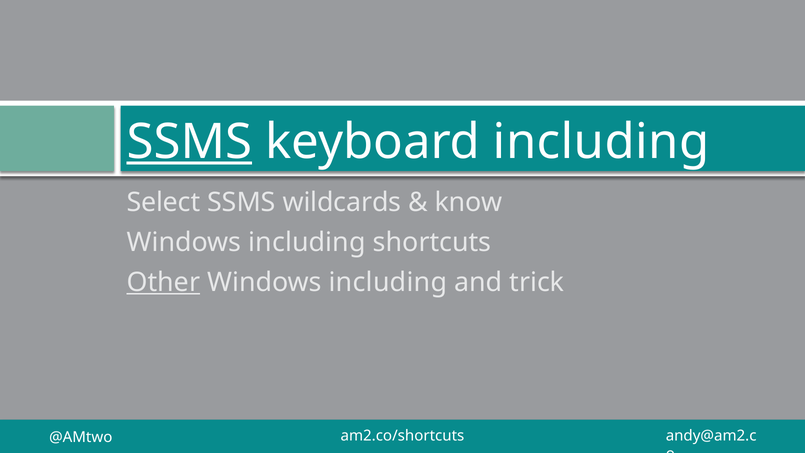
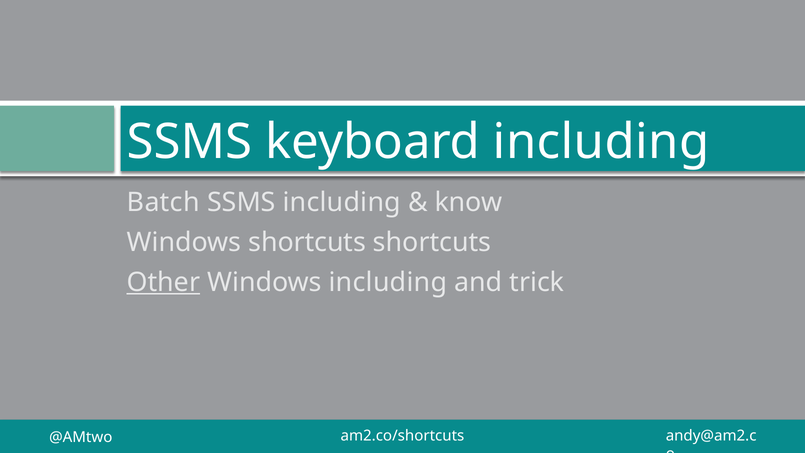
SSMS at (189, 142) underline: present -> none
Select: Select -> Batch
SSMS wildcards: wildcards -> including
including at (307, 242): including -> shortcuts
